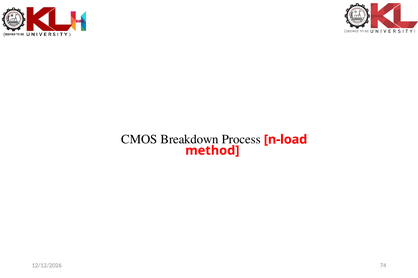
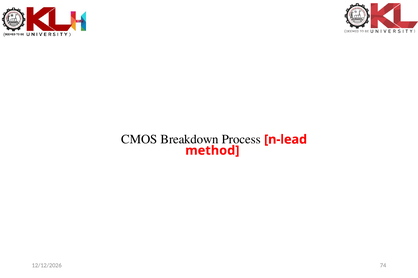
n-load: n-load -> n-lead
